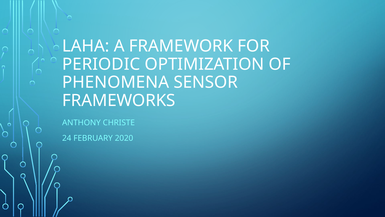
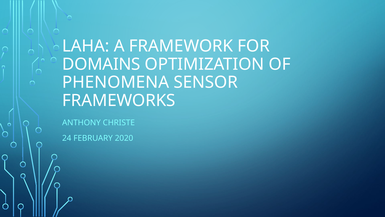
PERIODIC: PERIODIC -> DOMAINS
